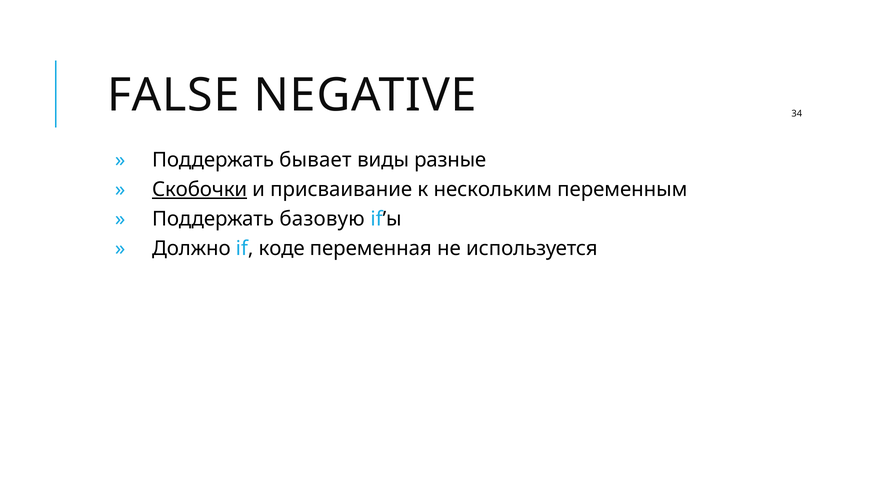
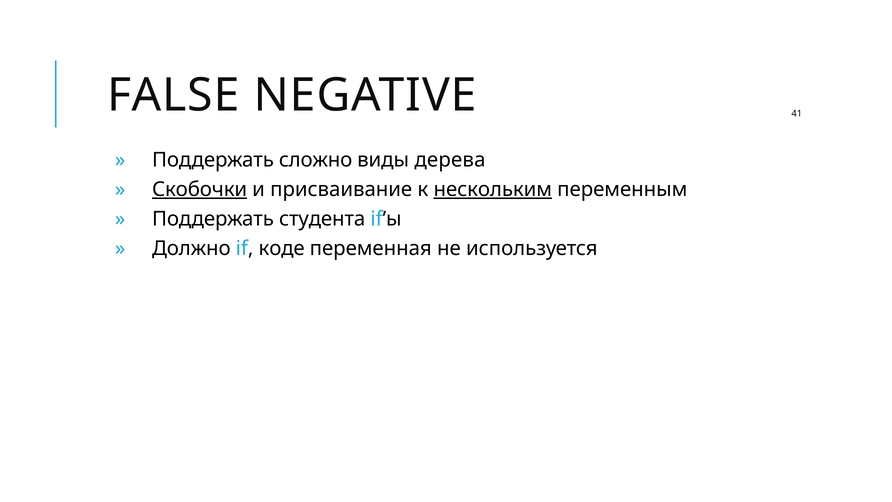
34: 34 -> 41
бывает: бывает -> сложно
разные: разные -> дерева
нескольким underline: none -> present
базовую: базовую -> студента
